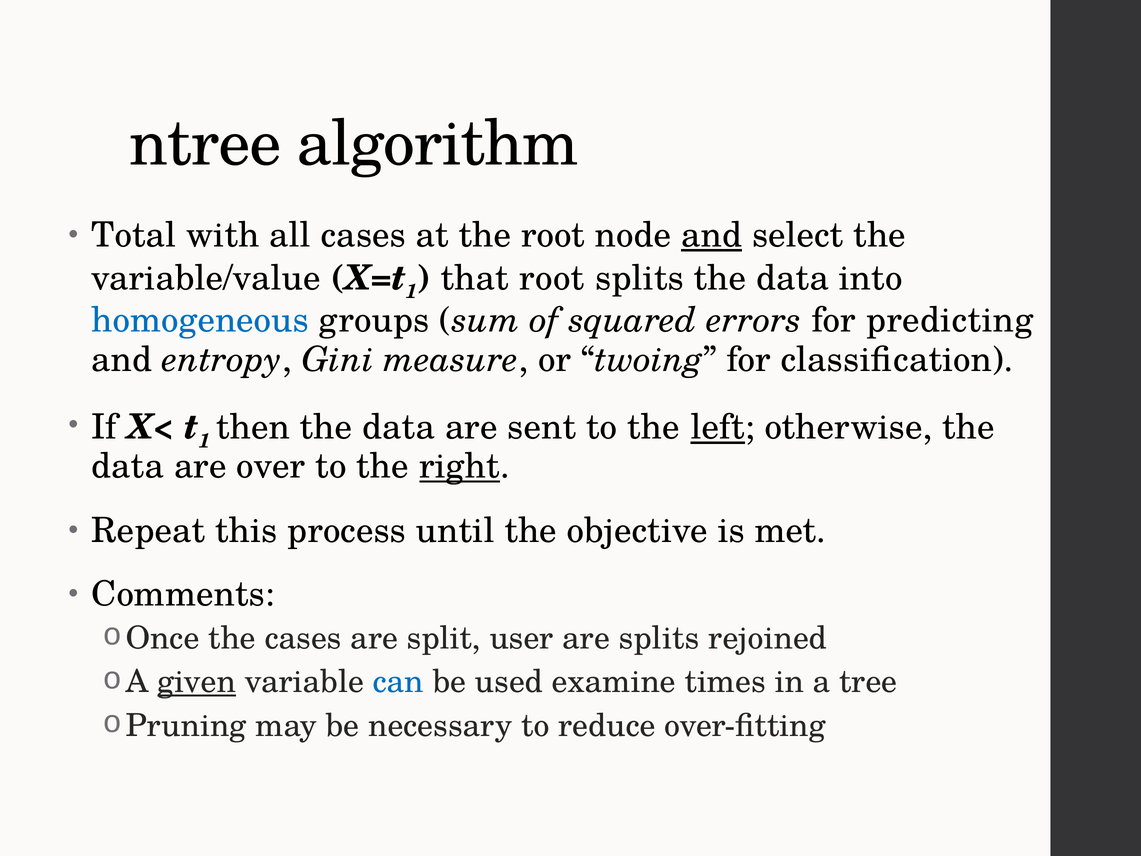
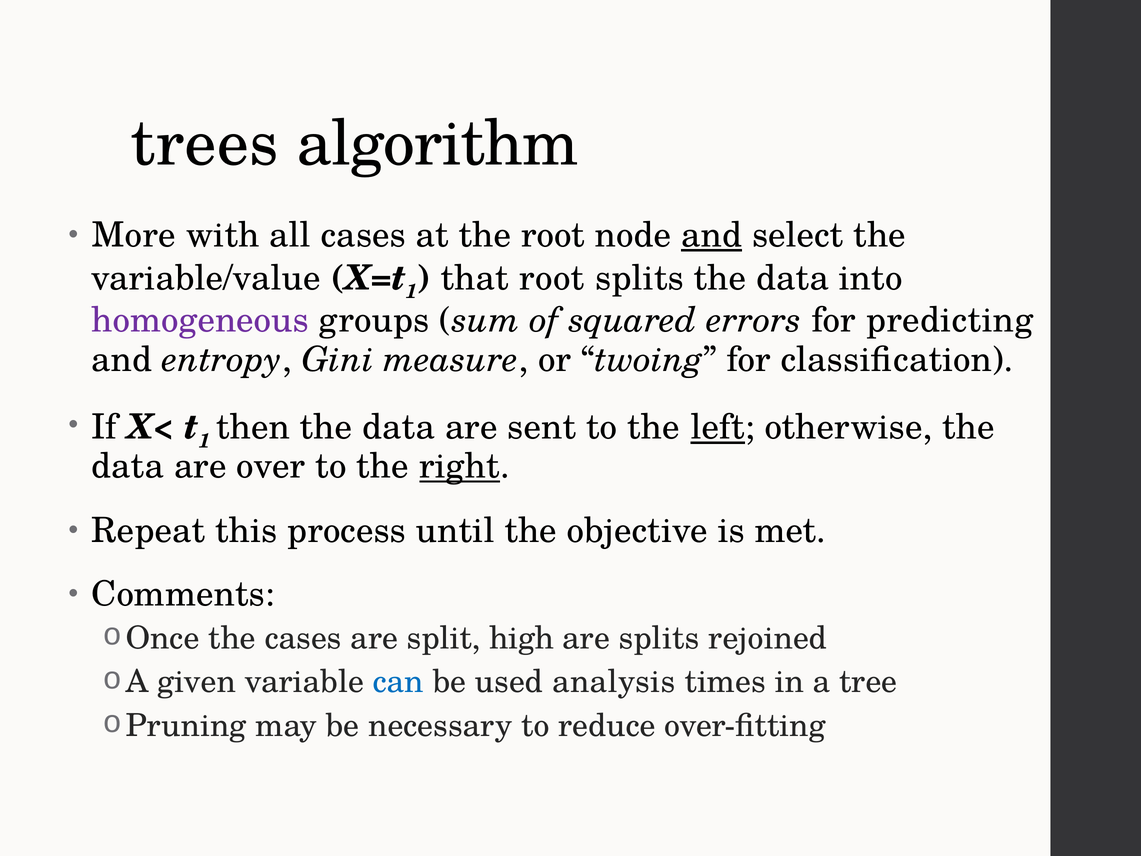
ntree: ntree -> trees
Total: Total -> More
homogeneous colour: blue -> purple
user: user -> high
given underline: present -> none
examine: examine -> analysis
